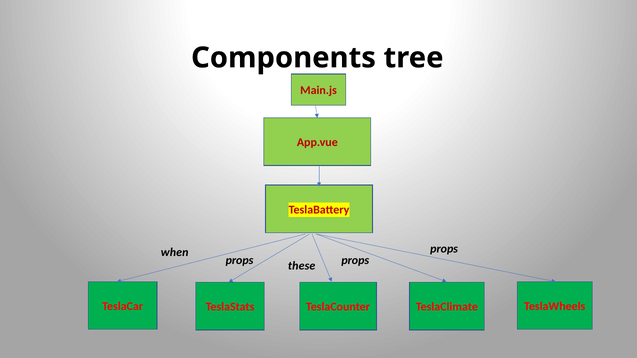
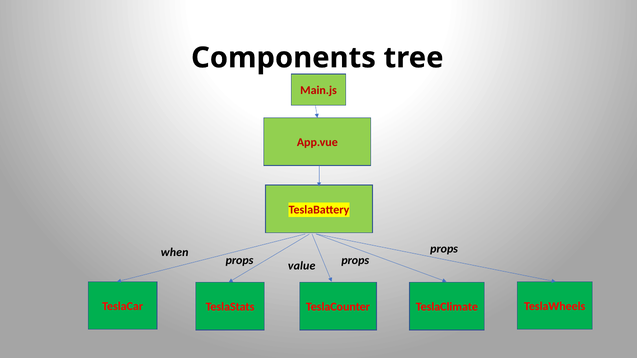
these: these -> value
